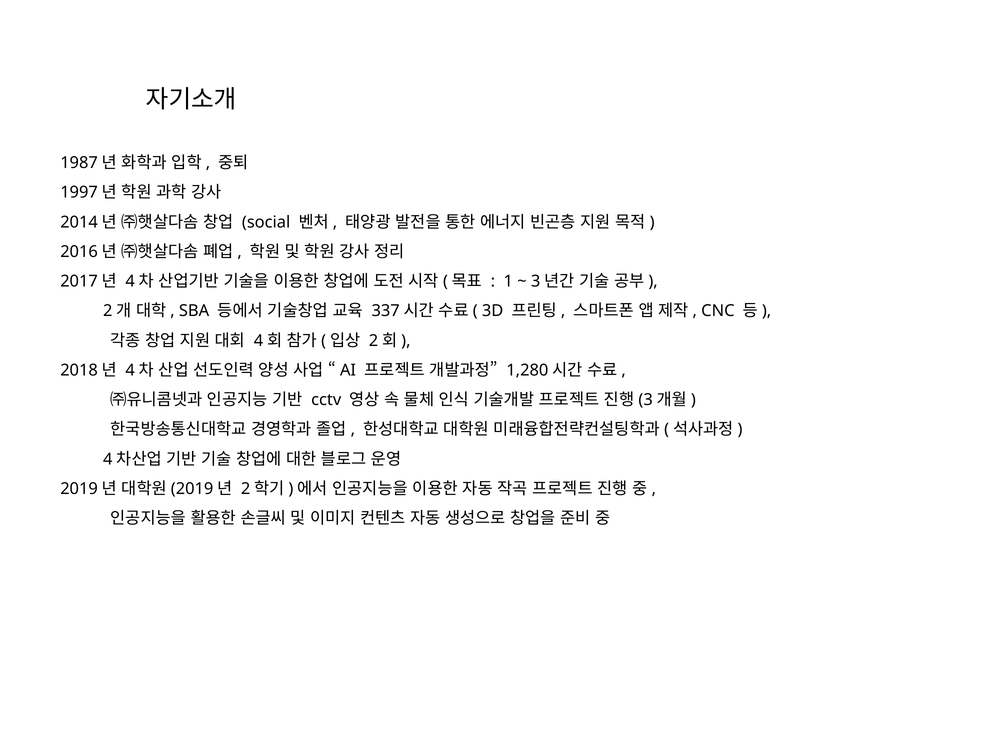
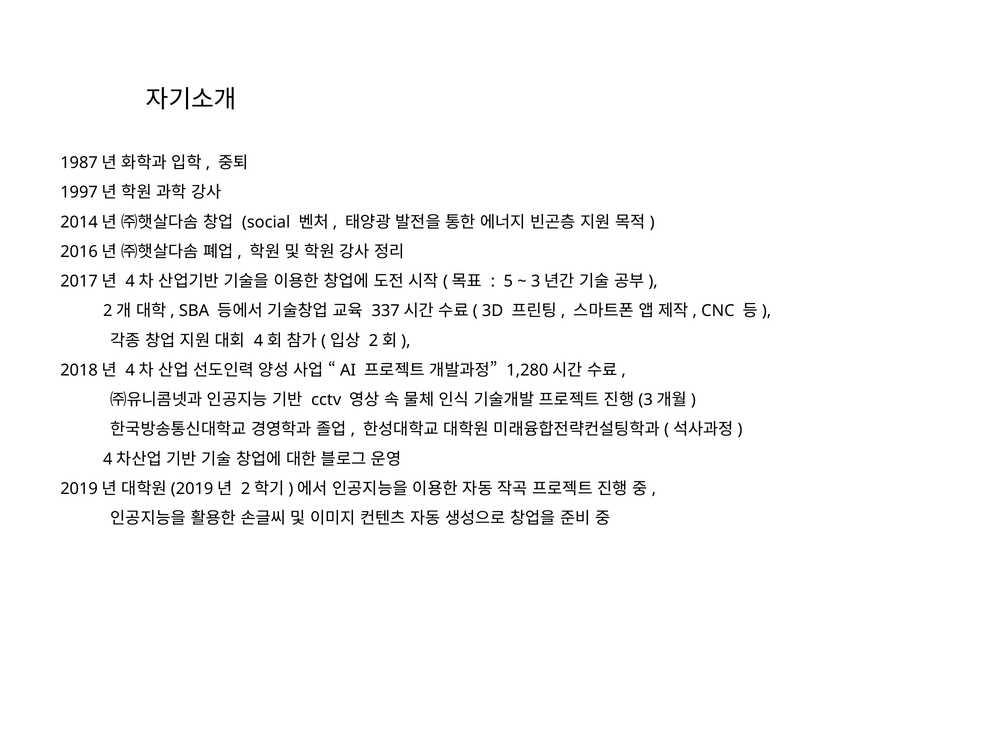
1: 1 -> 5
